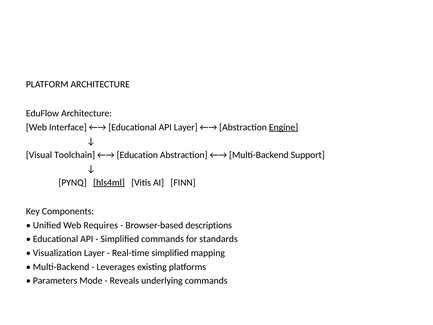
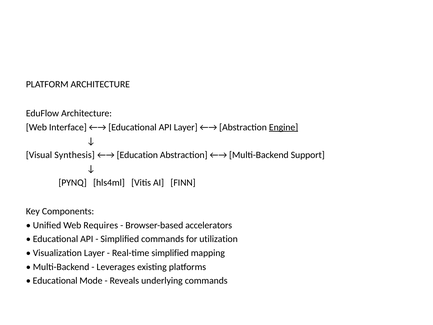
Toolchain: Toolchain -> Synthesis
hls4ml underline: present -> none
descriptions: descriptions -> accelerators
standards: standards -> utilization
Parameters at (55, 280): Parameters -> Educational
